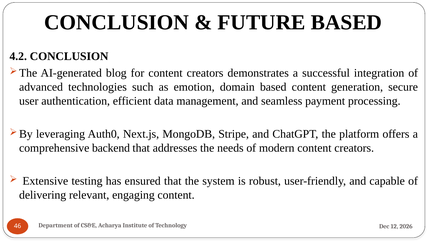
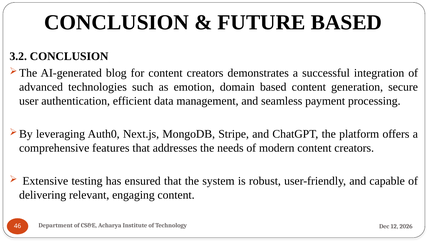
4.2: 4.2 -> 3.2
backend: backend -> features
